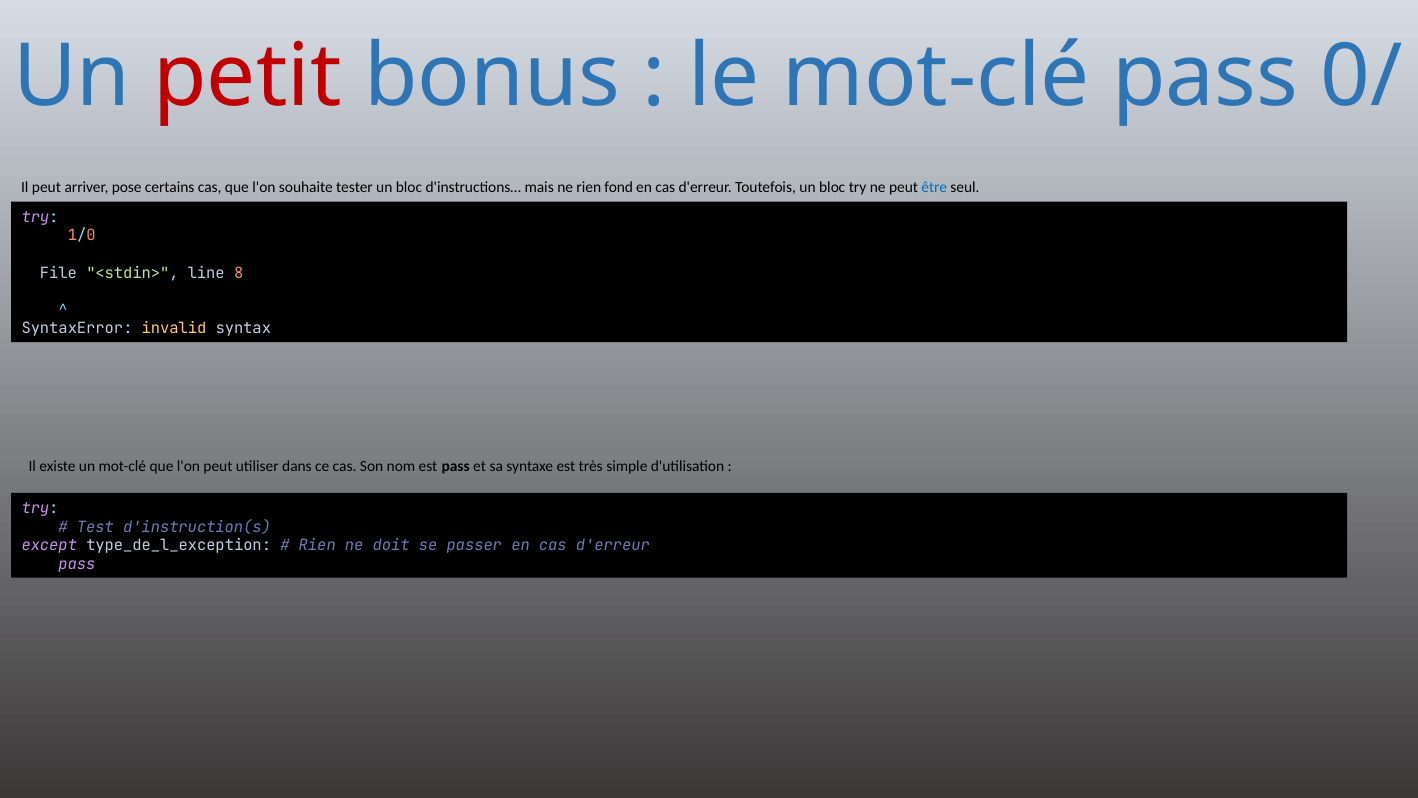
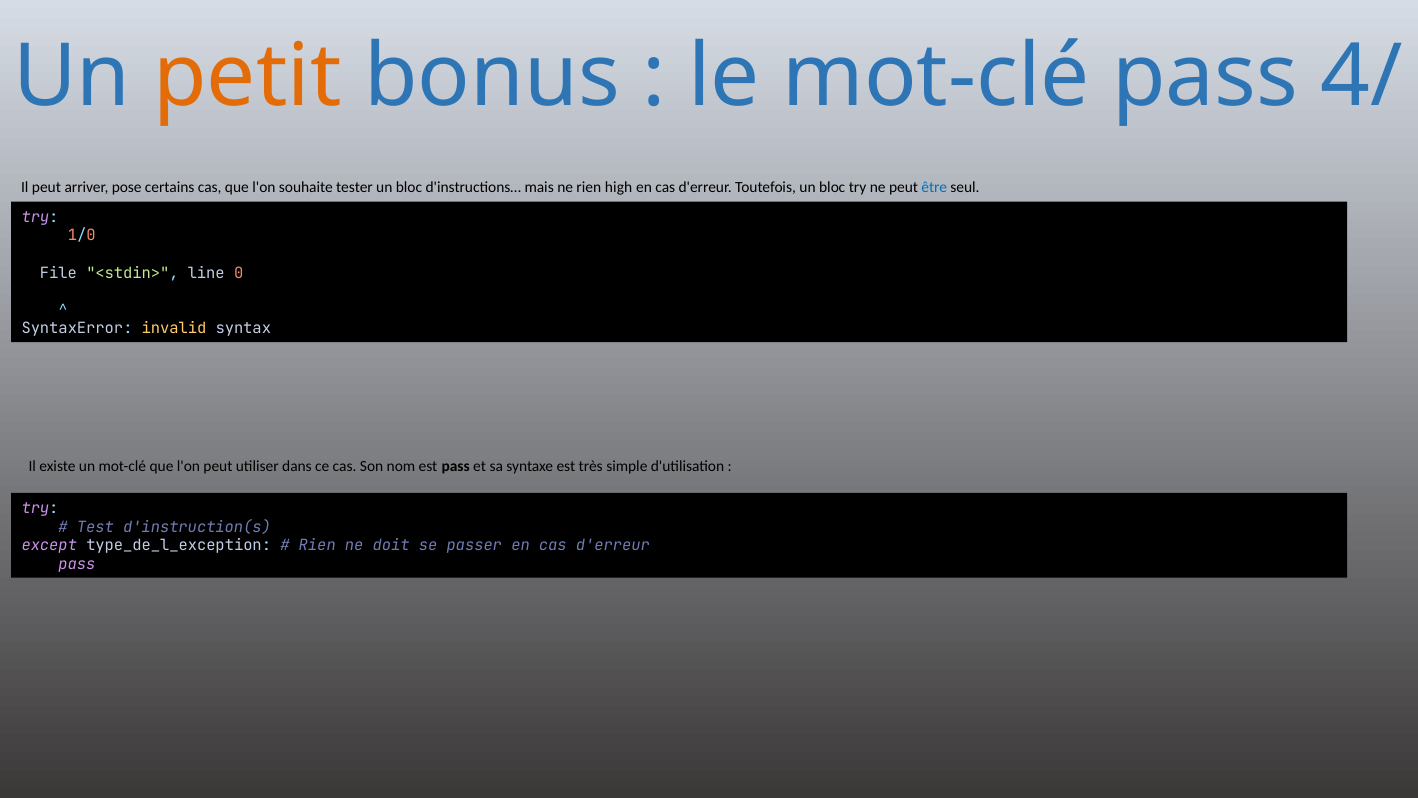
petit colour: red -> orange
0/: 0/ -> 4/
fond: fond -> high
8: 8 -> 0
